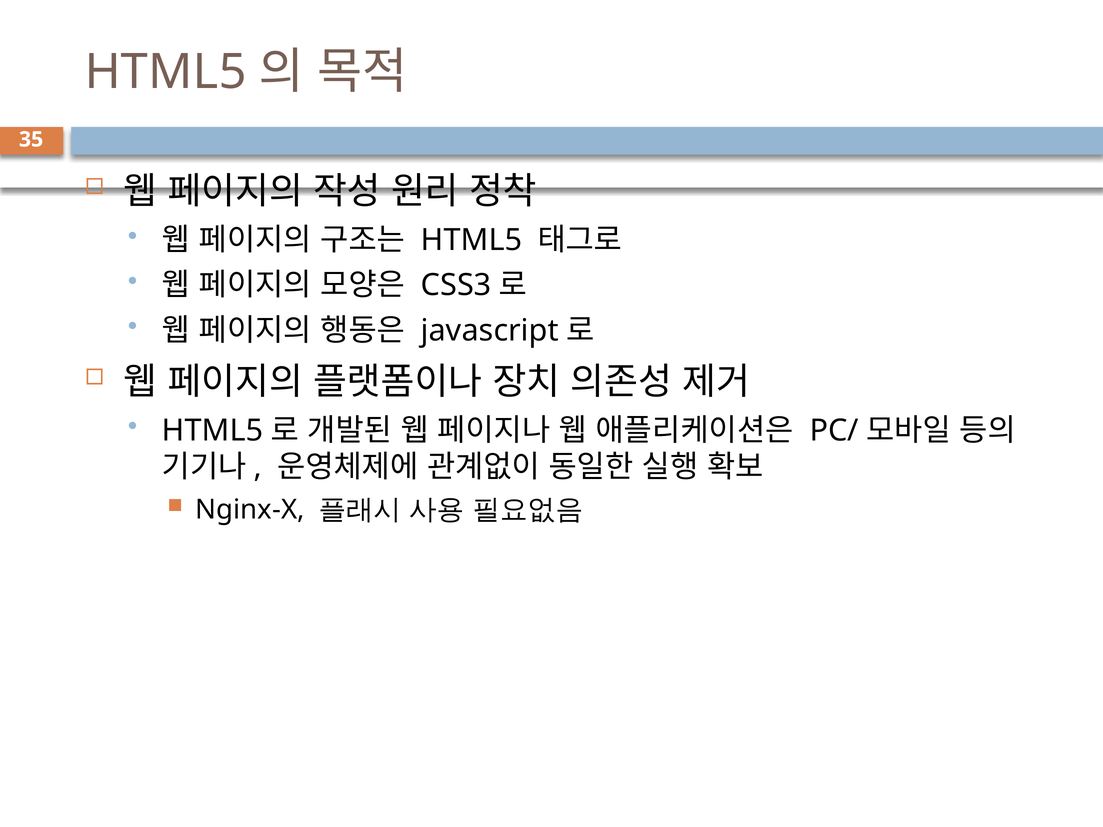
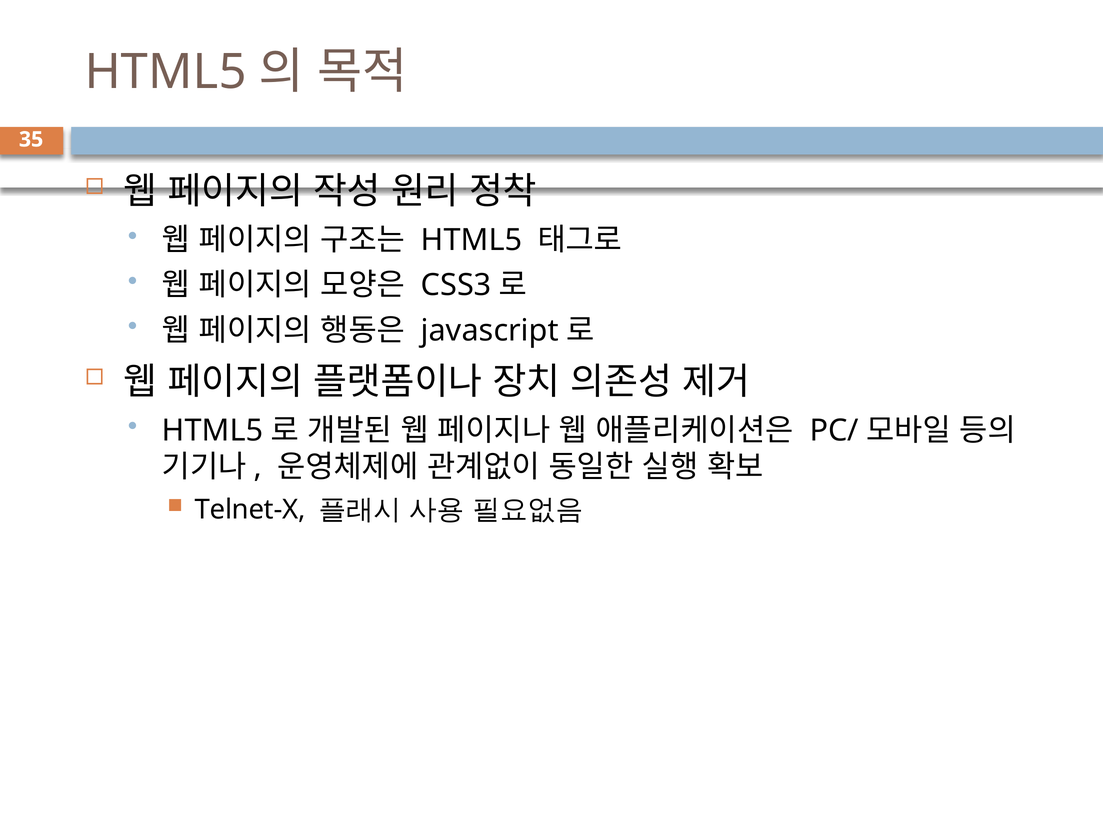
Nginx-X: Nginx-X -> Telnet-X
